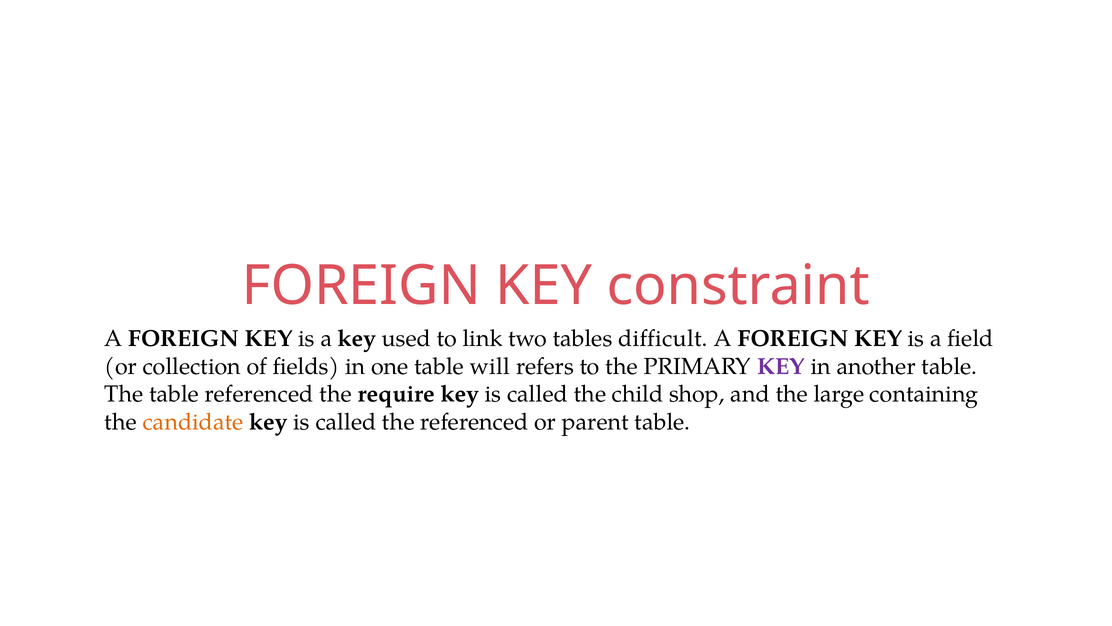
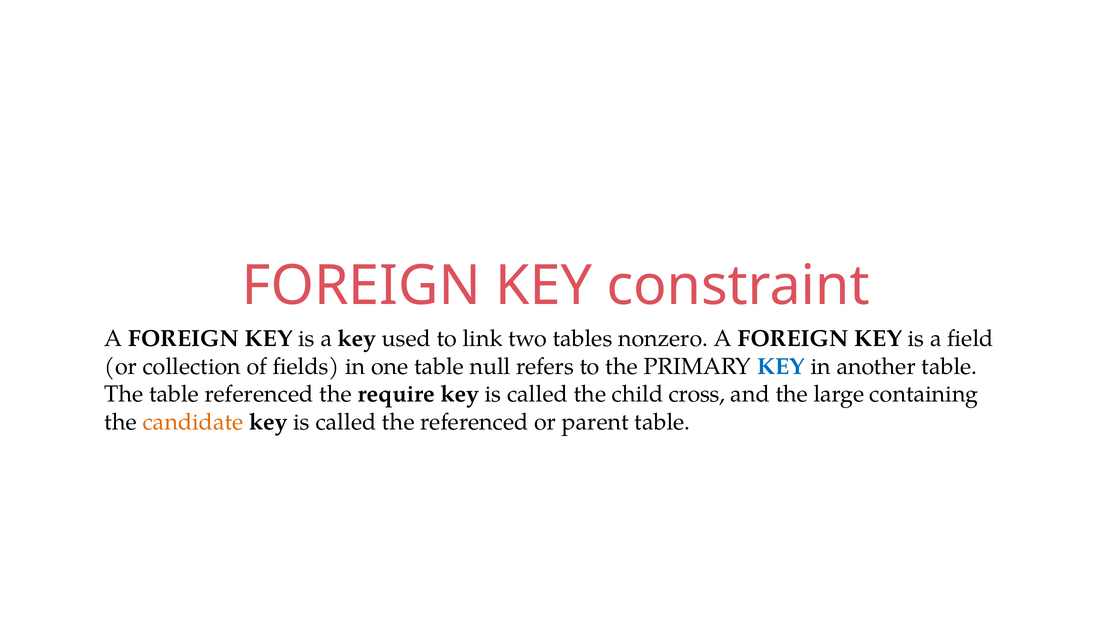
difficult: difficult -> nonzero
will: will -> null
KEY at (781, 366) colour: purple -> blue
shop: shop -> cross
